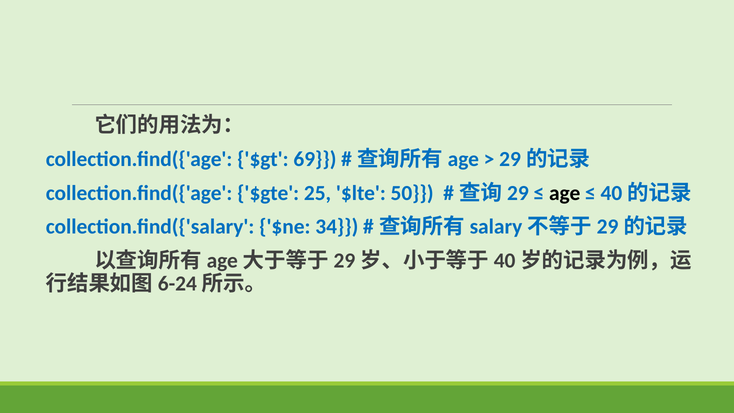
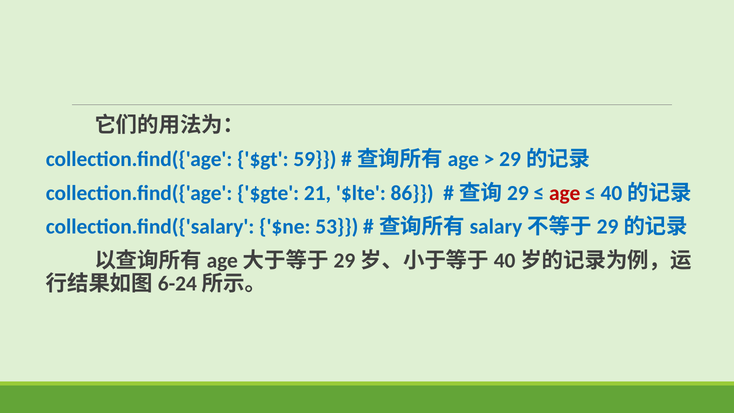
69: 69 -> 59
25: 25 -> 21
50: 50 -> 86
age colour: black -> red
34: 34 -> 53
